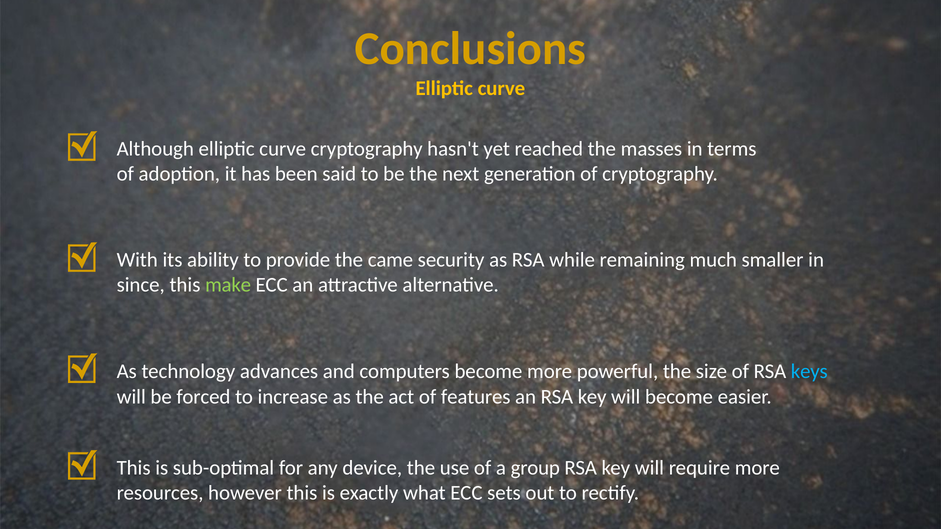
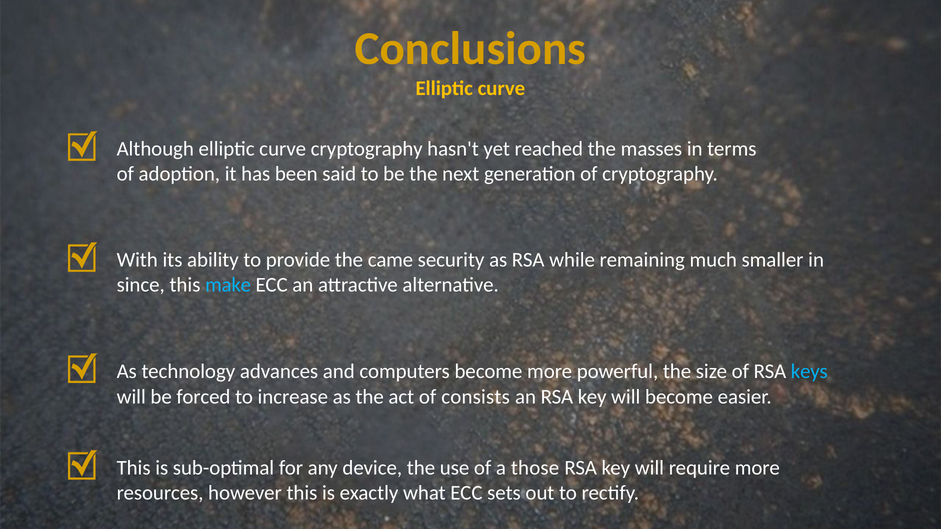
make colour: light green -> light blue
features: features -> consists
group: group -> those
